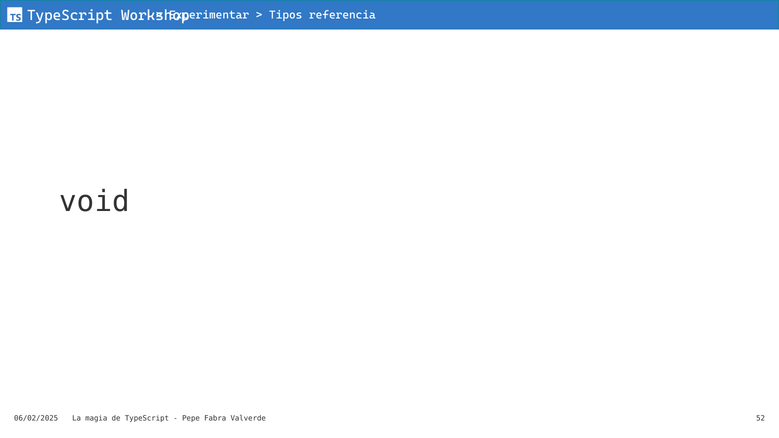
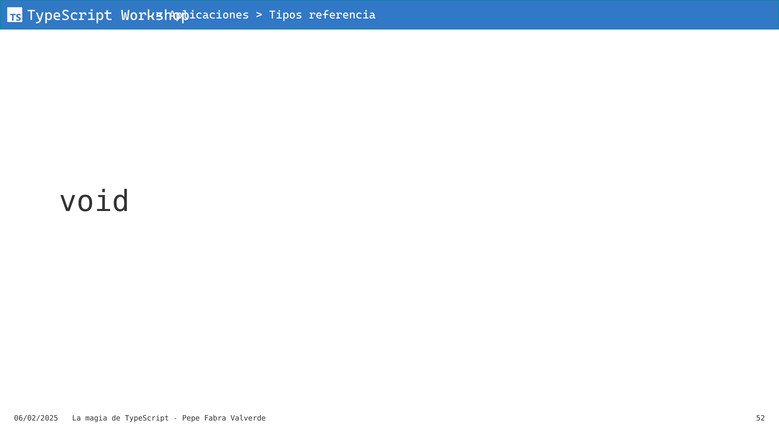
Experimentar: Experimentar -> Aplicaciones
